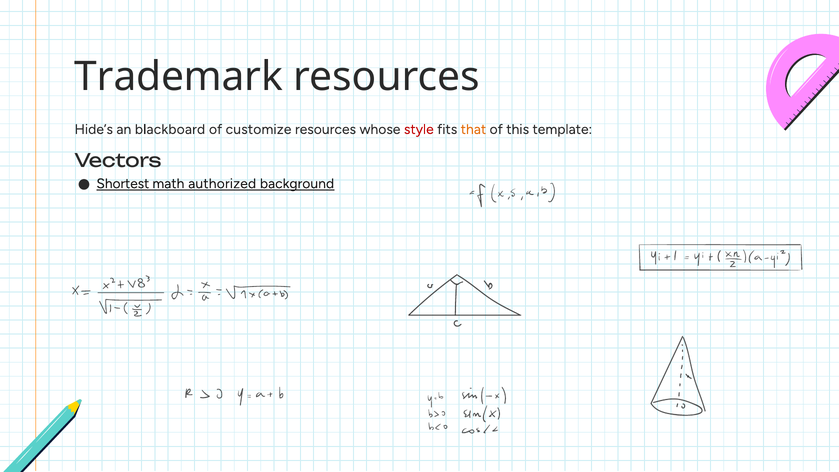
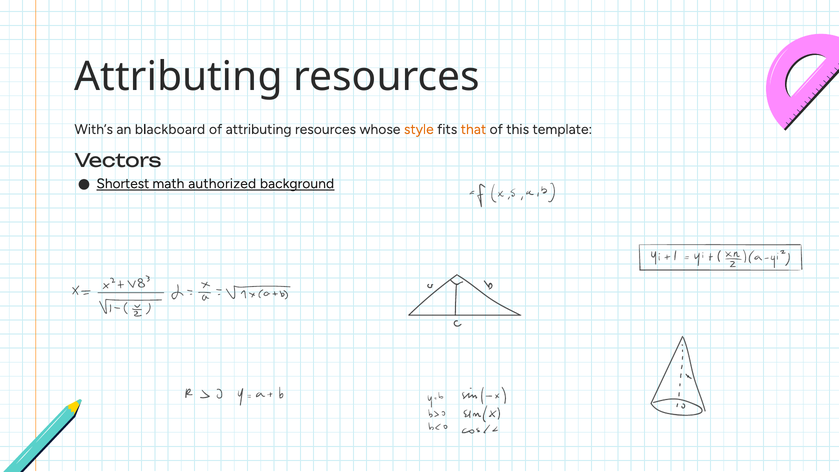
Trademark at (179, 77): Trademark -> Attributing
Hide’s: Hide’s -> With’s
of customize: customize -> attributing
style colour: red -> orange
